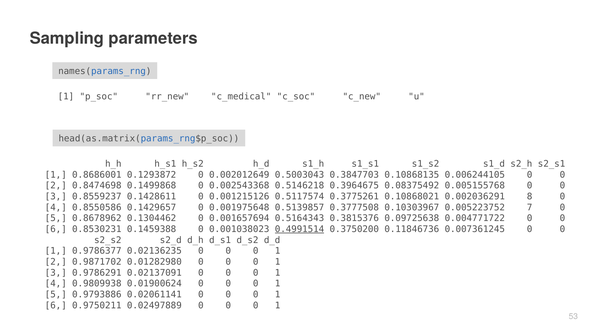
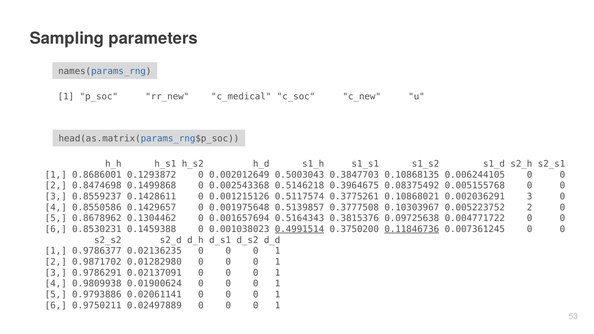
0.002036291 8: 8 -> 3
0.005223752 7: 7 -> 2
0.11846736 underline: none -> present
